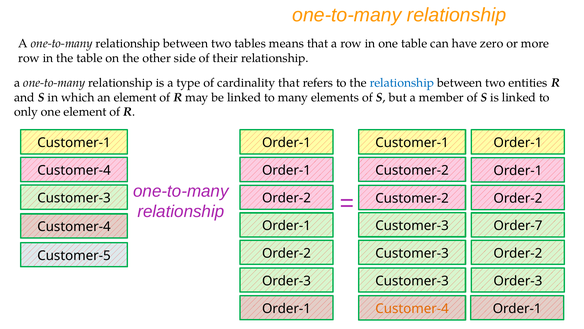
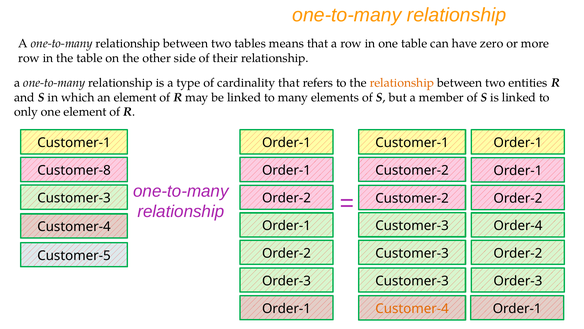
relationship at (402, 83) colour: blue -> orange
Customer-4 at (74, 170): Customer-4 -> Customer-8
Order-7: Order-7 -> Order-4
